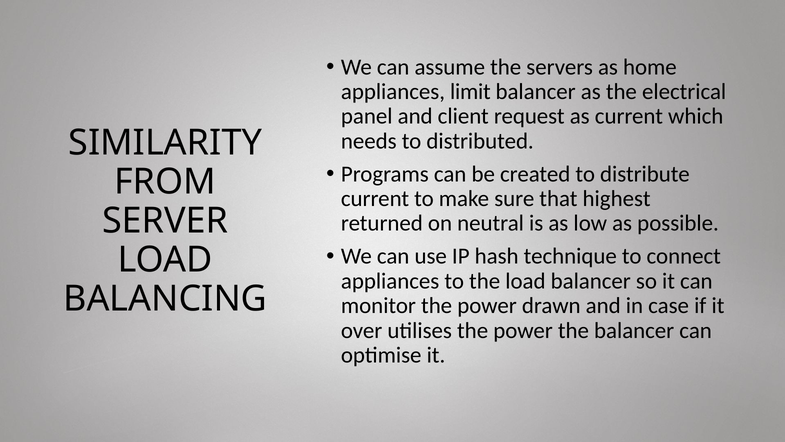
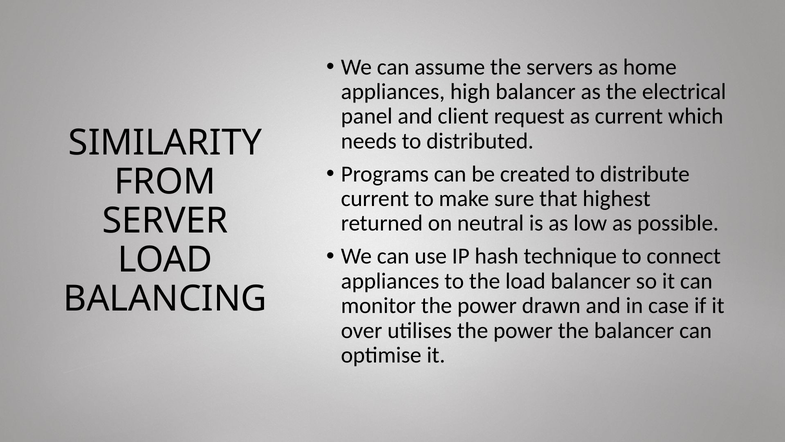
limit: limit -> high
